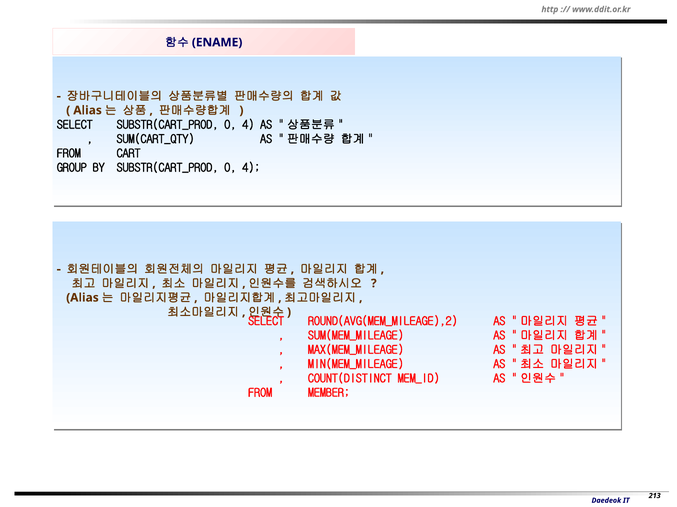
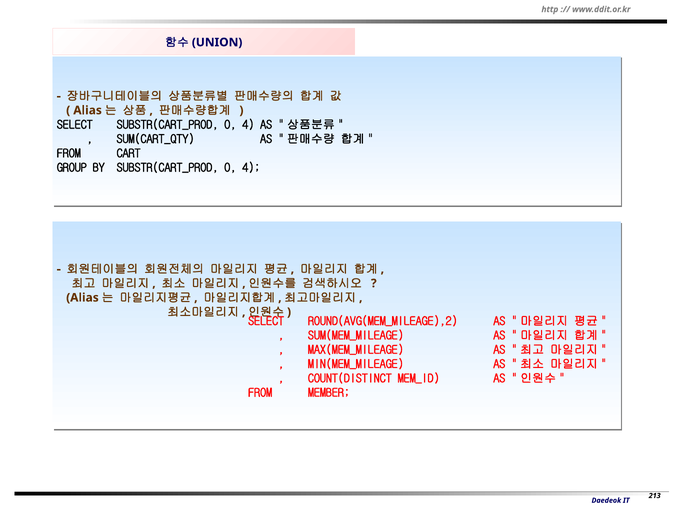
ENAME: ENAME -> UNION
